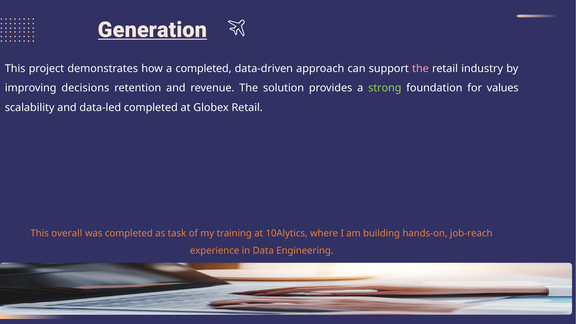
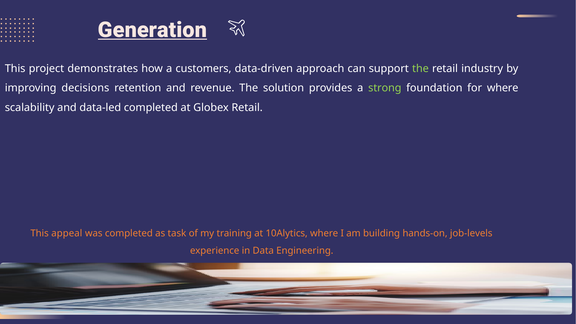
a completed: completed -> customers
the at (420, 69) colour: pink -> light green
for values: values -> where
overall: overall -> appeal
job-reach: job-reach -> job-levels
